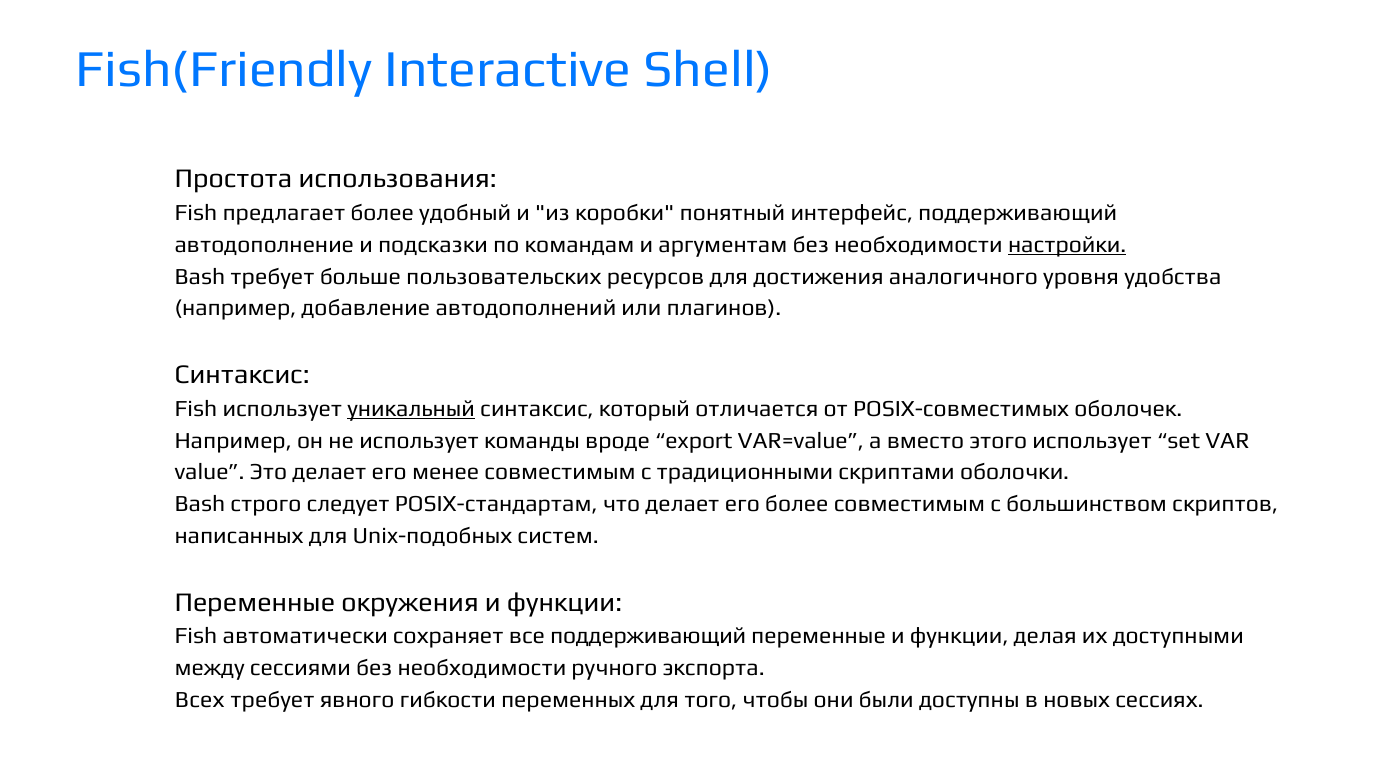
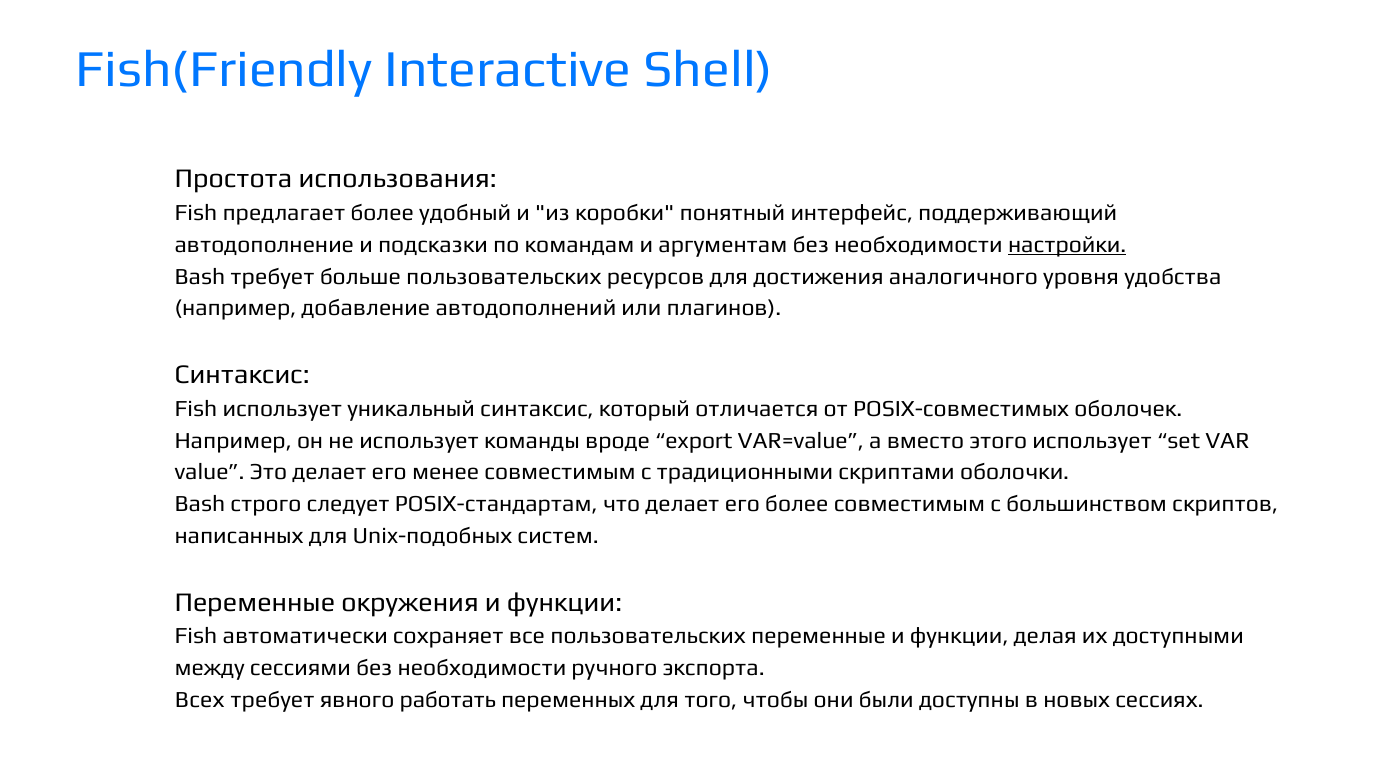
уникальный underline: present -> none
все поддерживающий: поддерживающий -> пользовательских
гибкости: гибкости -> работать
